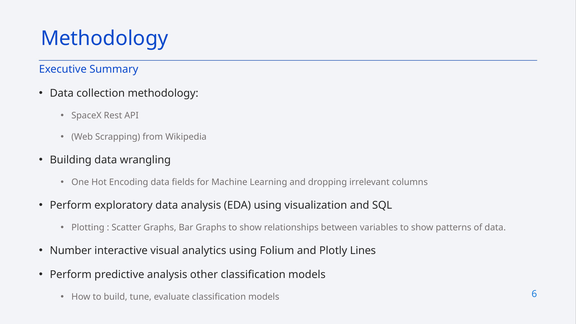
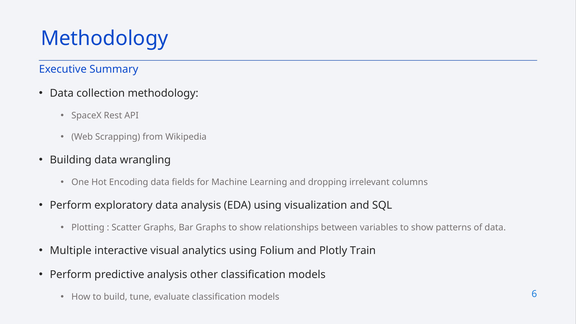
Number: Number -> Multiple
Lines: Lines -> Train
